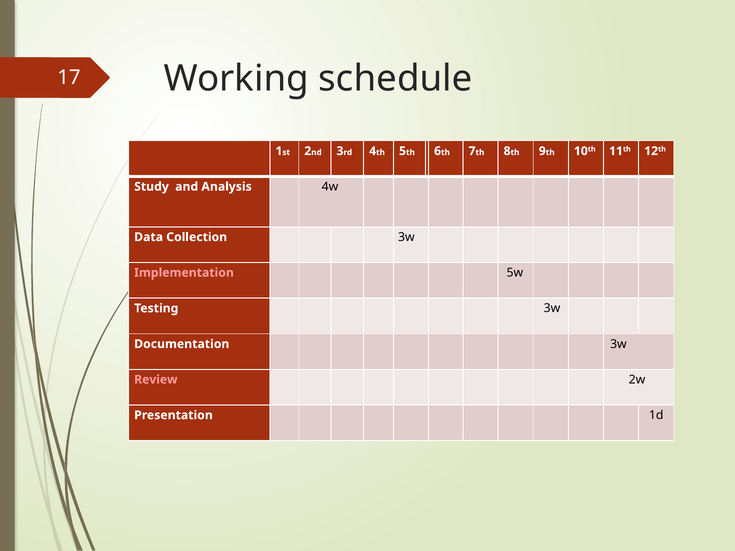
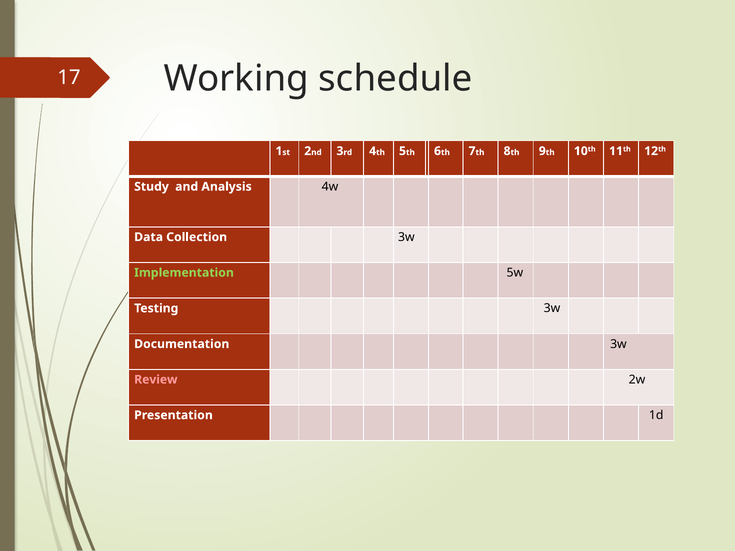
Implementation colour: pink -> light green
